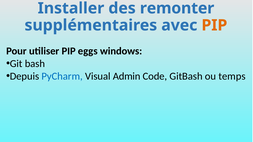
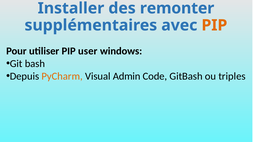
eggs: eggs -> user
PyCharm colour: blue -> orange
temps: temps -> triples
